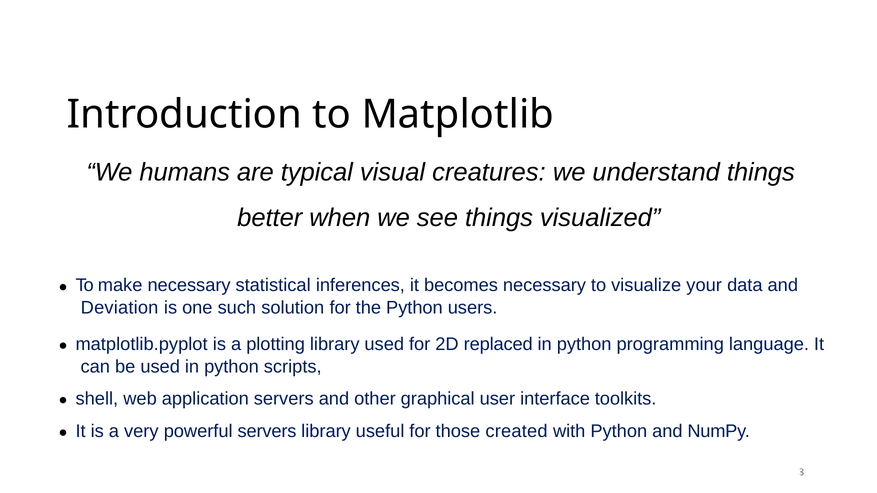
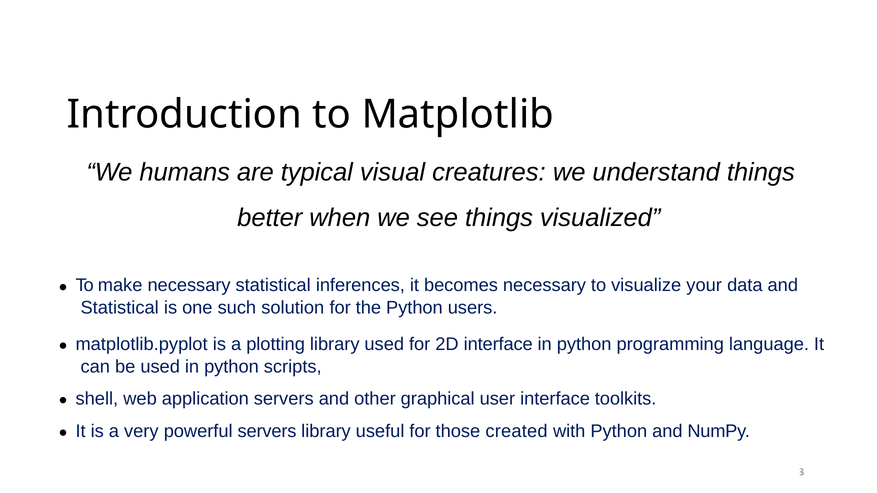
Deviation at (120, 308): Deviation -> Statistical
2D replaced: replaced -> interface
